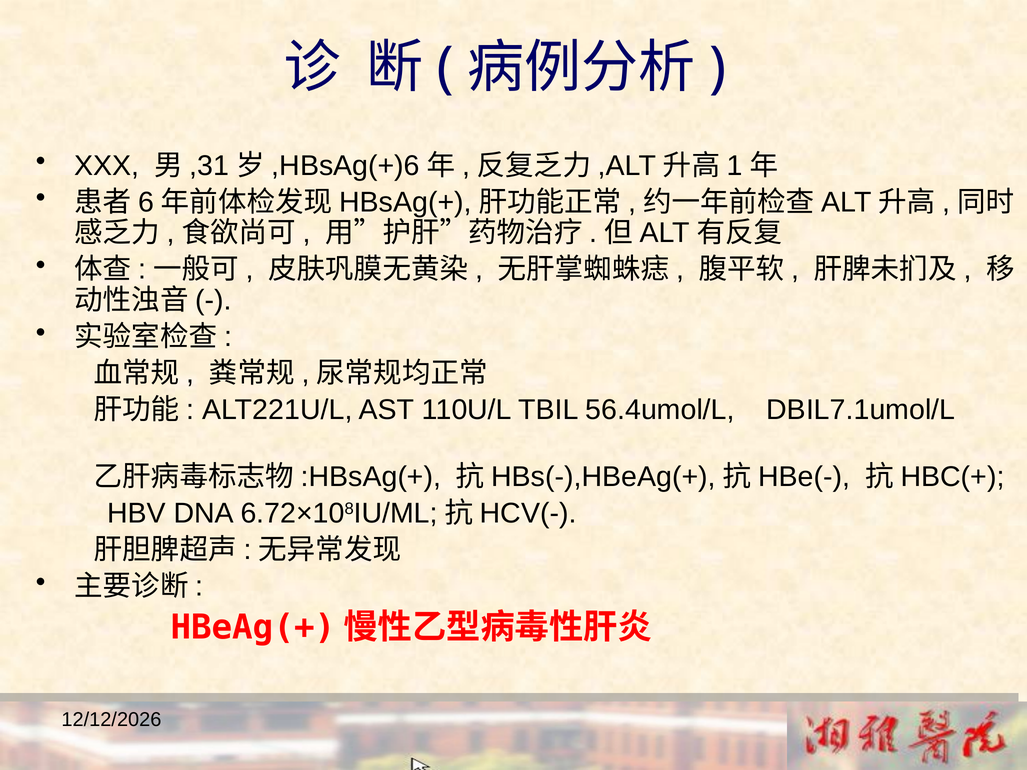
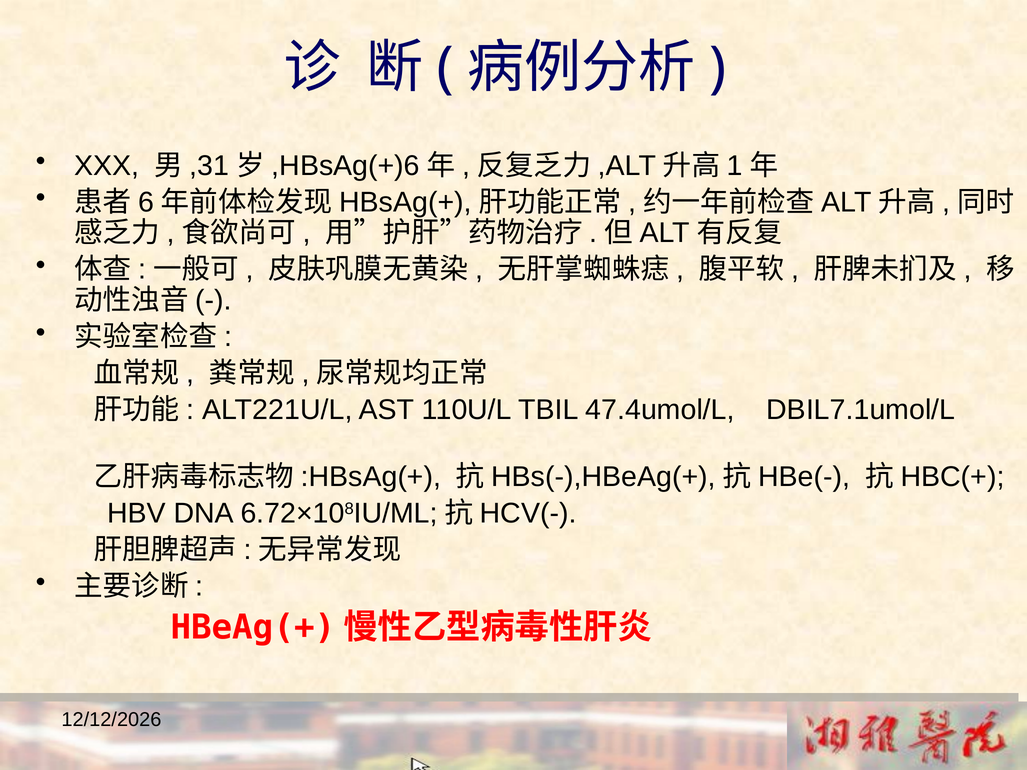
56.4umol/L: 56.4umol/L -> 47.4umol/L
